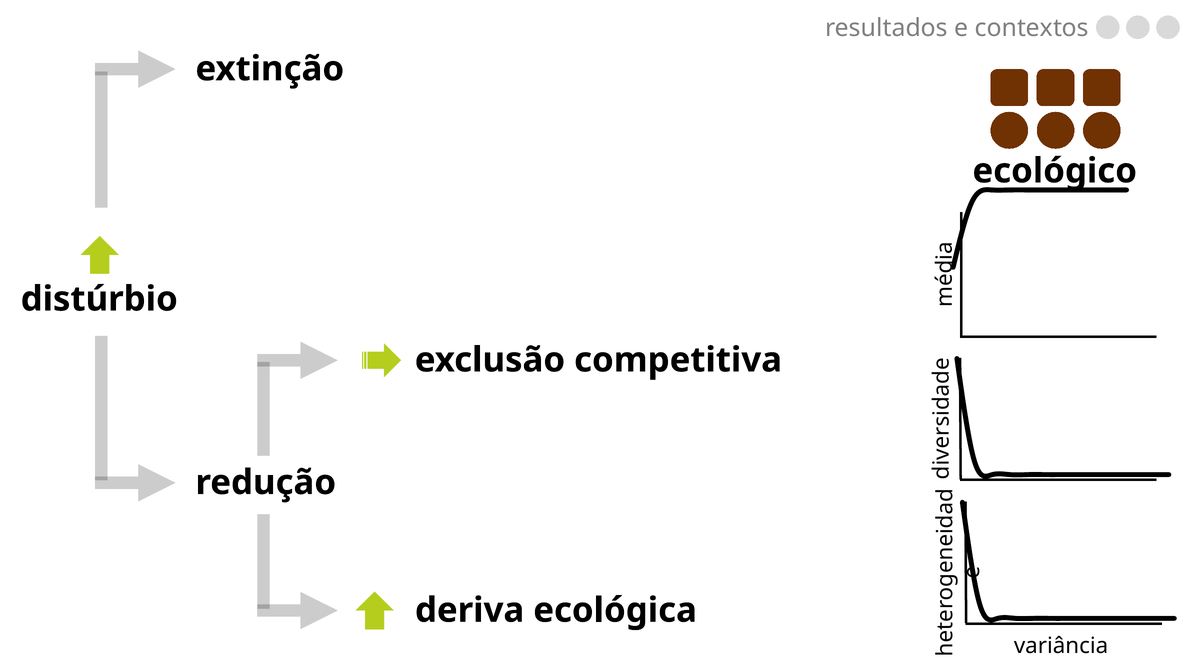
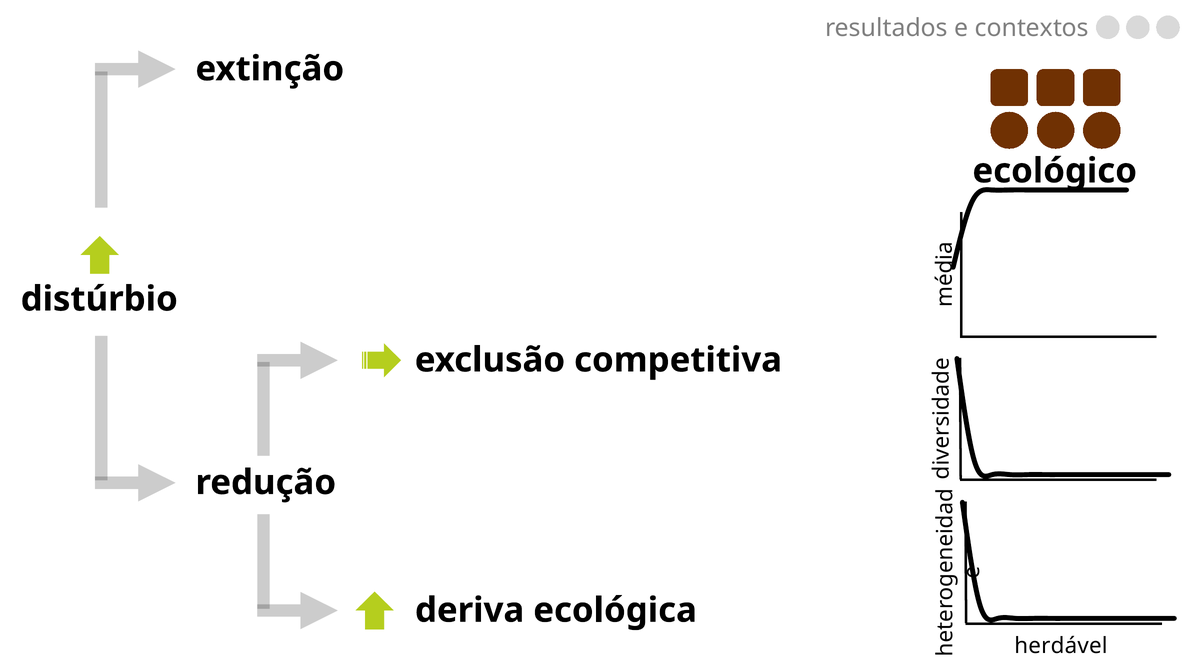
variância: variância -> herdável
